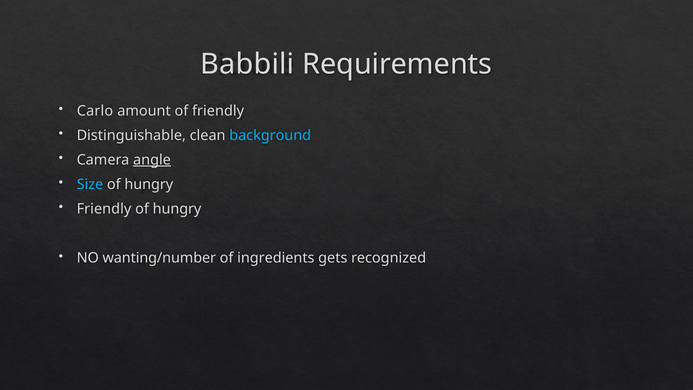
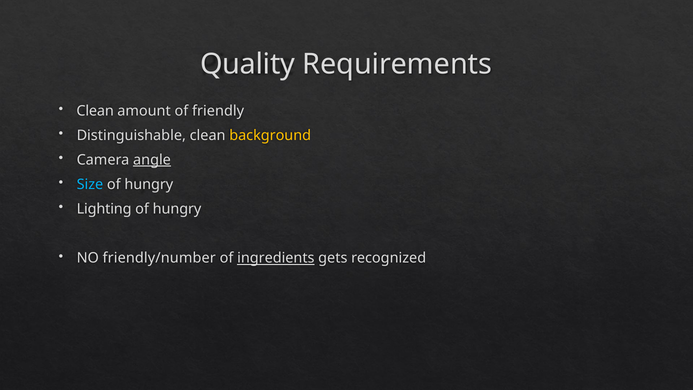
Babbili: Babbili -> Quality
Carlo at (95, 111): Carlo -> Clean
background colour: light blue -> yellow
Friendly at (104, 209): Friendly -> Lighting
wanting/number: wanting/number -> friendly/number
ingredients underline: none -> present
